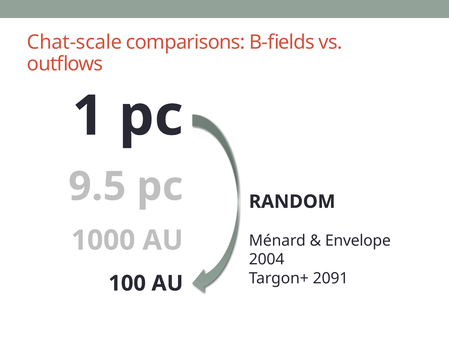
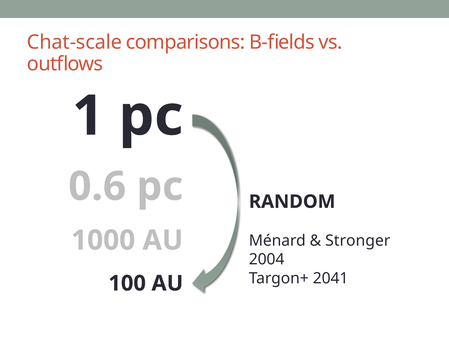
9.5: 9.5 -> 0.6
Envelope: Envelope -> Stronger
2091: 2091 -> 2041
